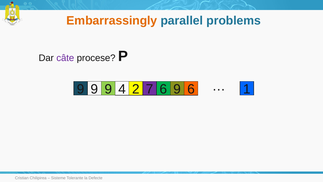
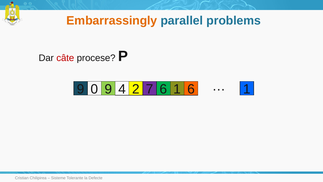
câte colour: purple -> red
9 at (94, 89): 9 -> 0
7 6 9: 9 -> 1
